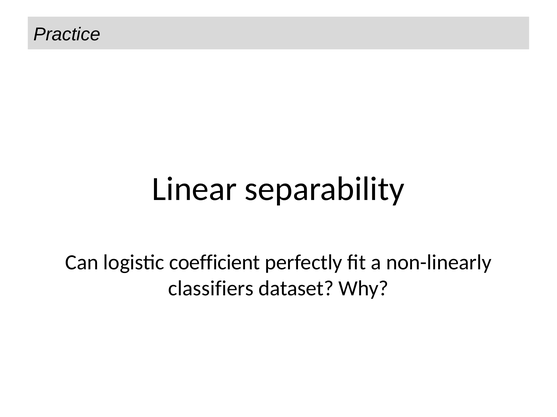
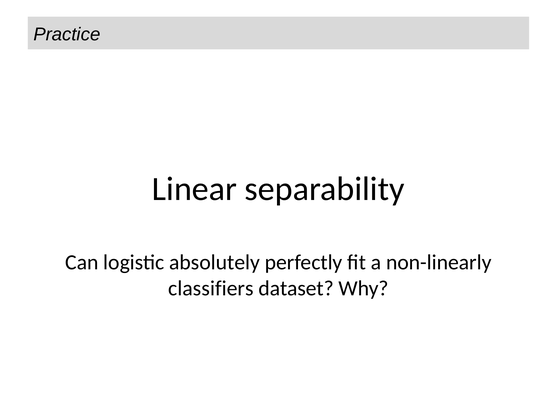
coefficient: coefficient -> absolutely
